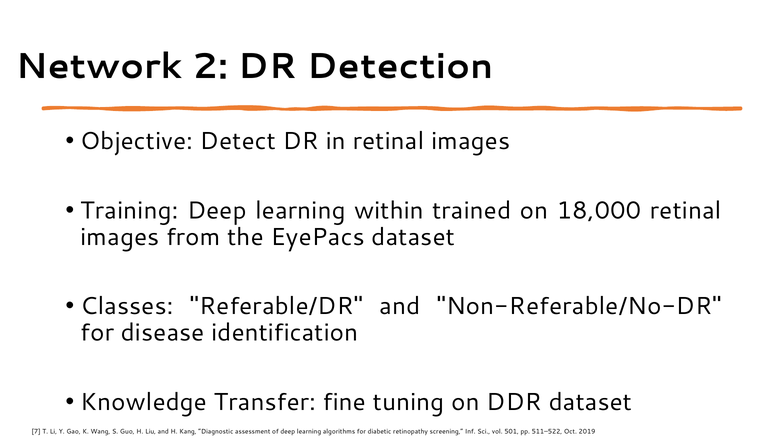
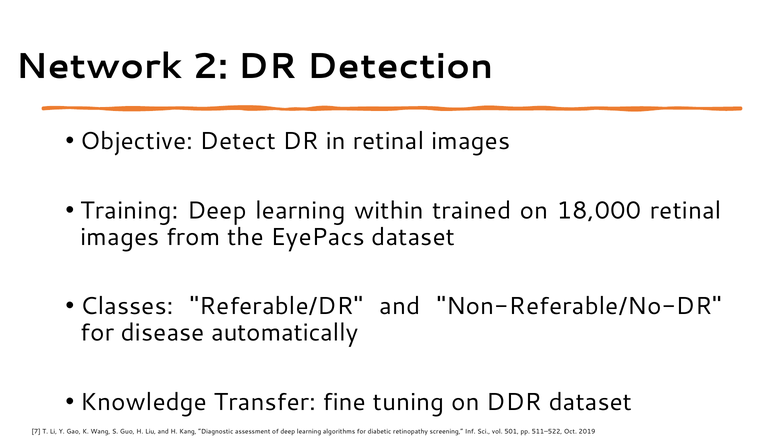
identification: identification -> automatically
